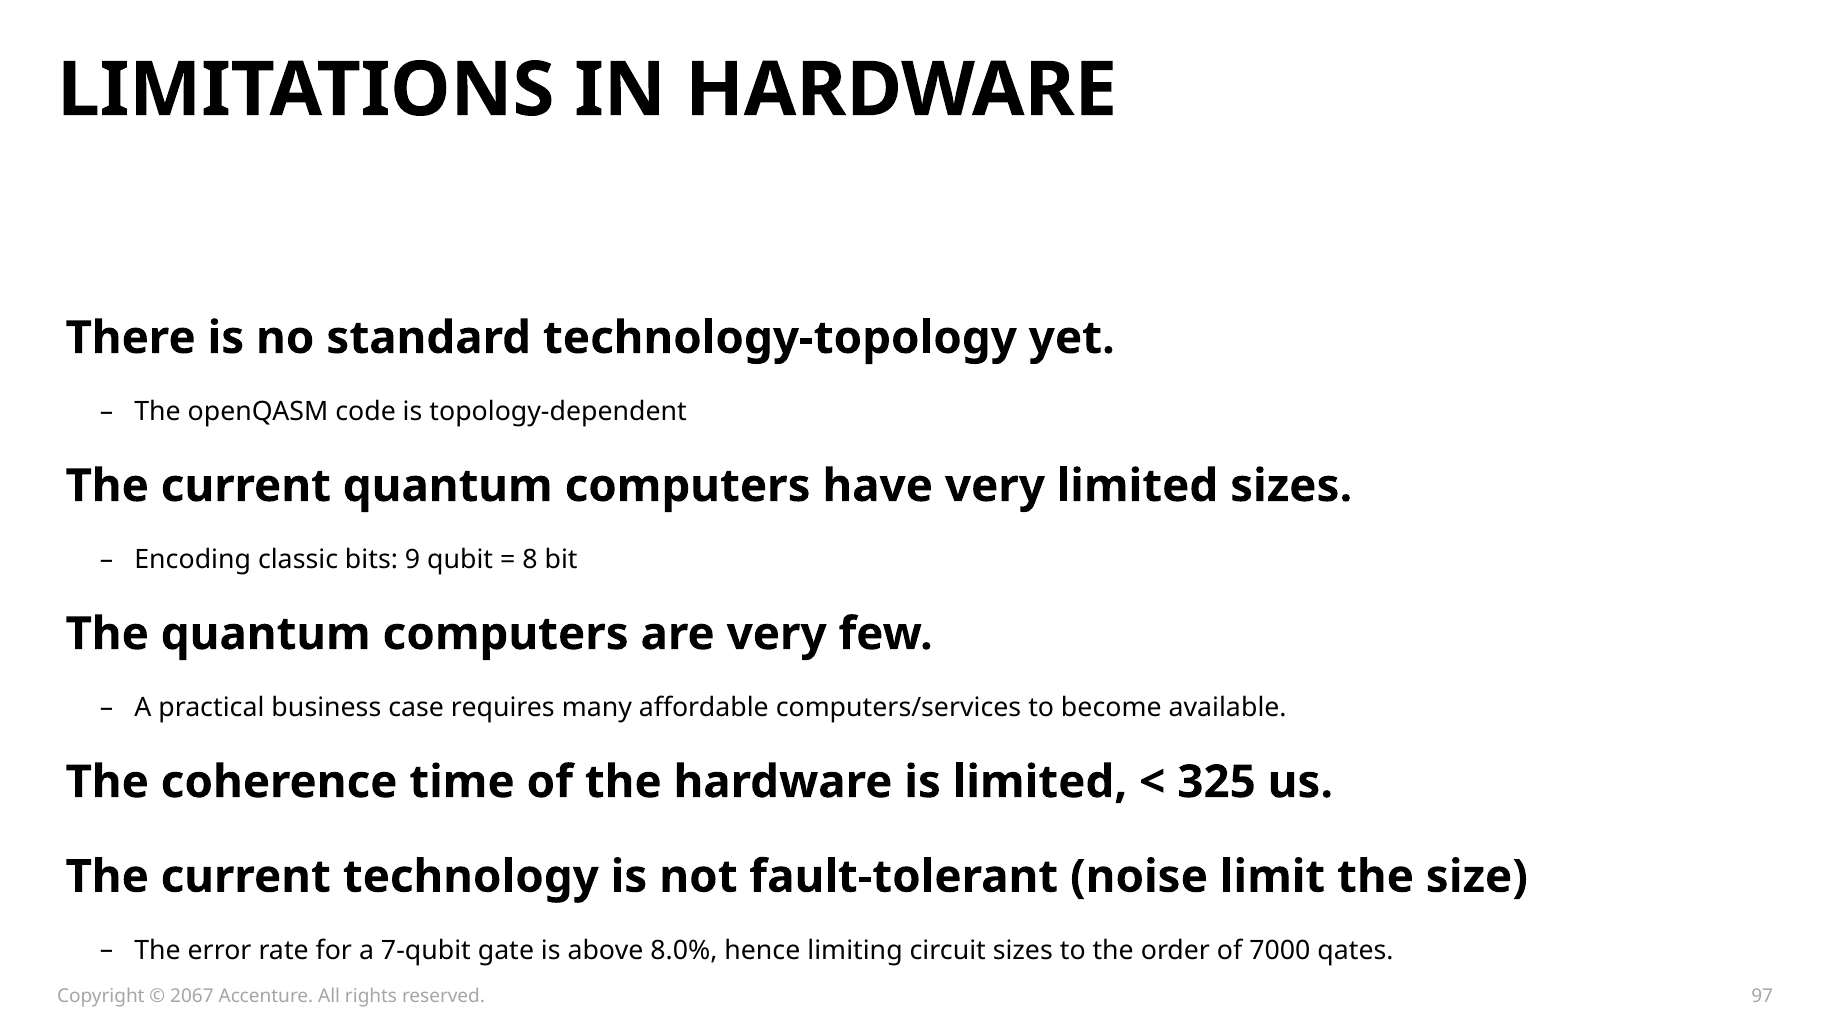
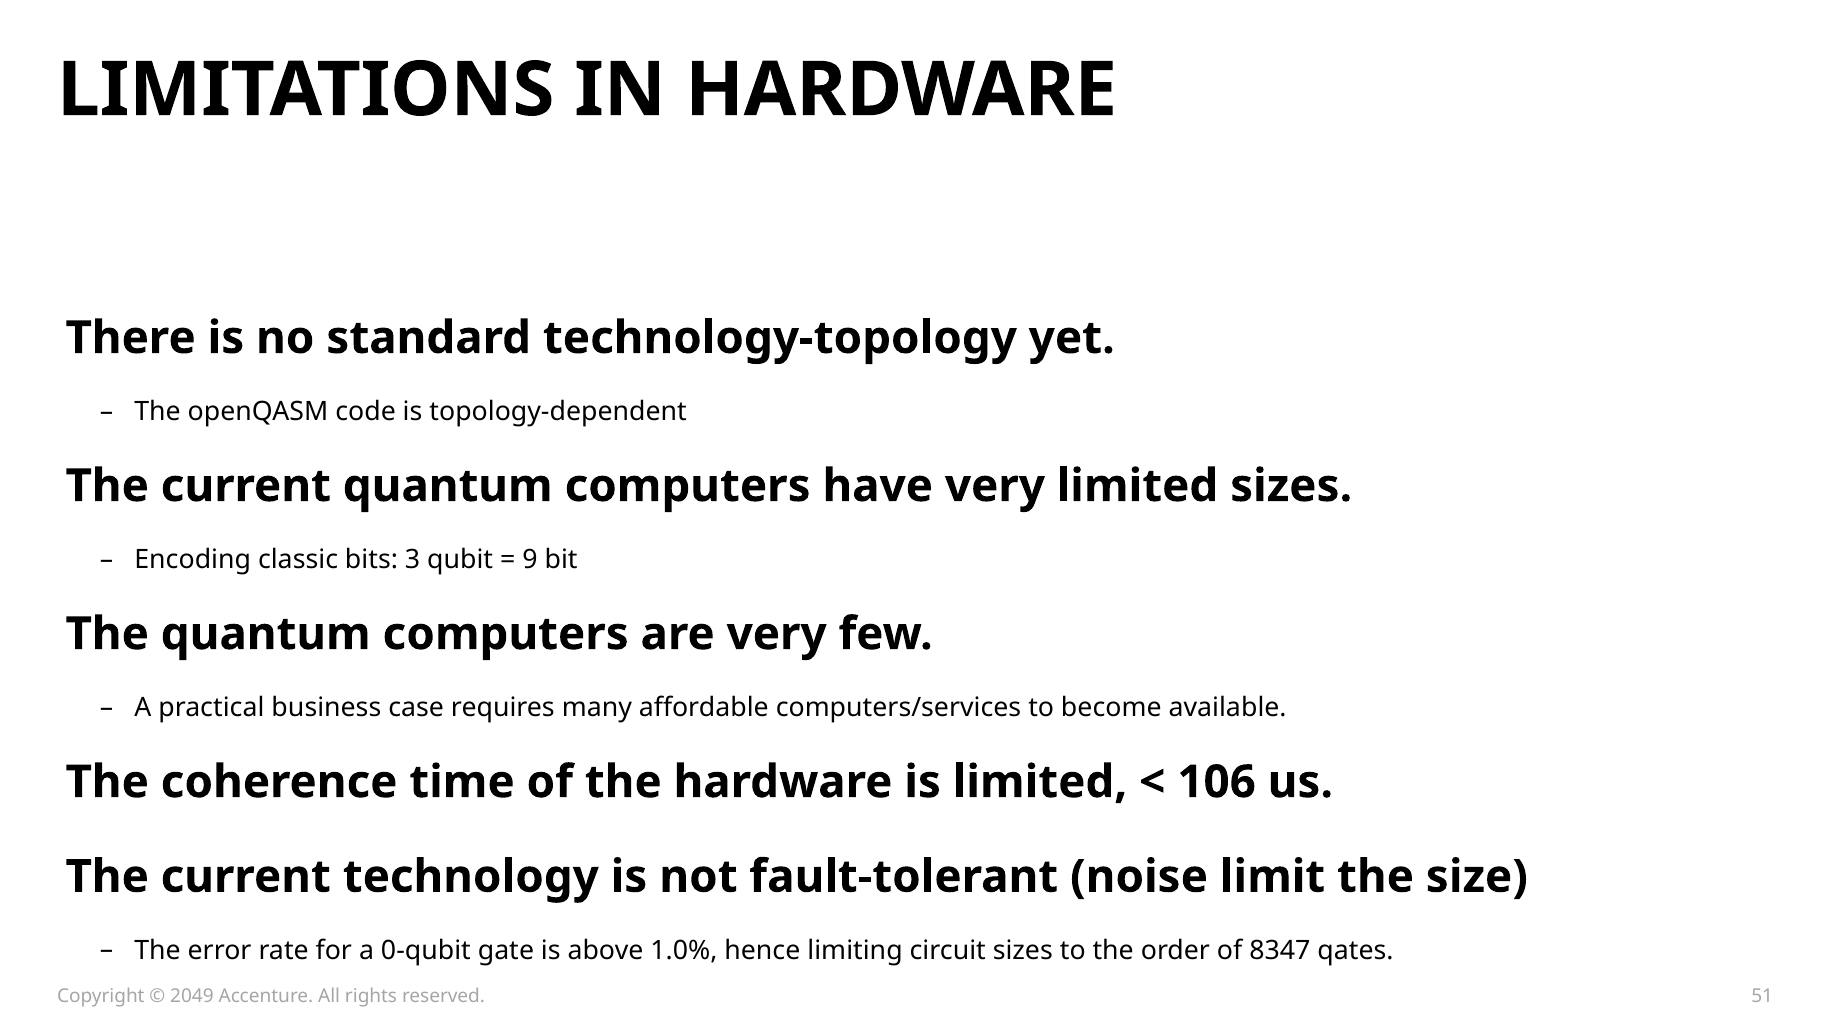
9: 9 -> 3
8: 8 -> 9
325: 325 -> 106
7-qubit: 7-qubit -> 0-qubit
8.0%: 8.0% -> 1.0%
7000: 7000 -> 8347
2067: 2067 -> 2049
97: 97 -> 51
